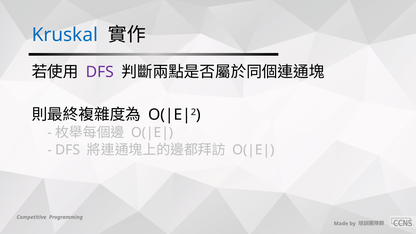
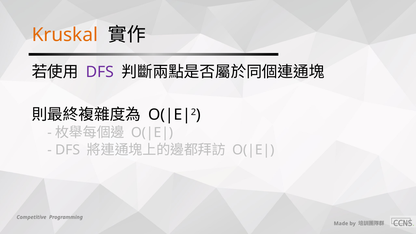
Kruskal colour: blue -> orange
